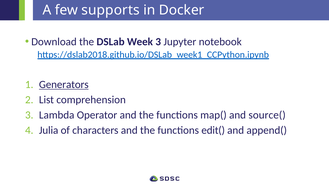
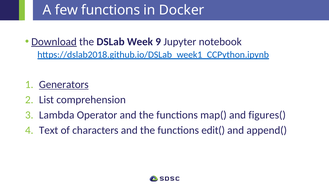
few supports: supports -> functions
Download underline: none -> present
Week 3: 3 -> 9
source(: source( -> figures(
Julia: Julia -> Text
